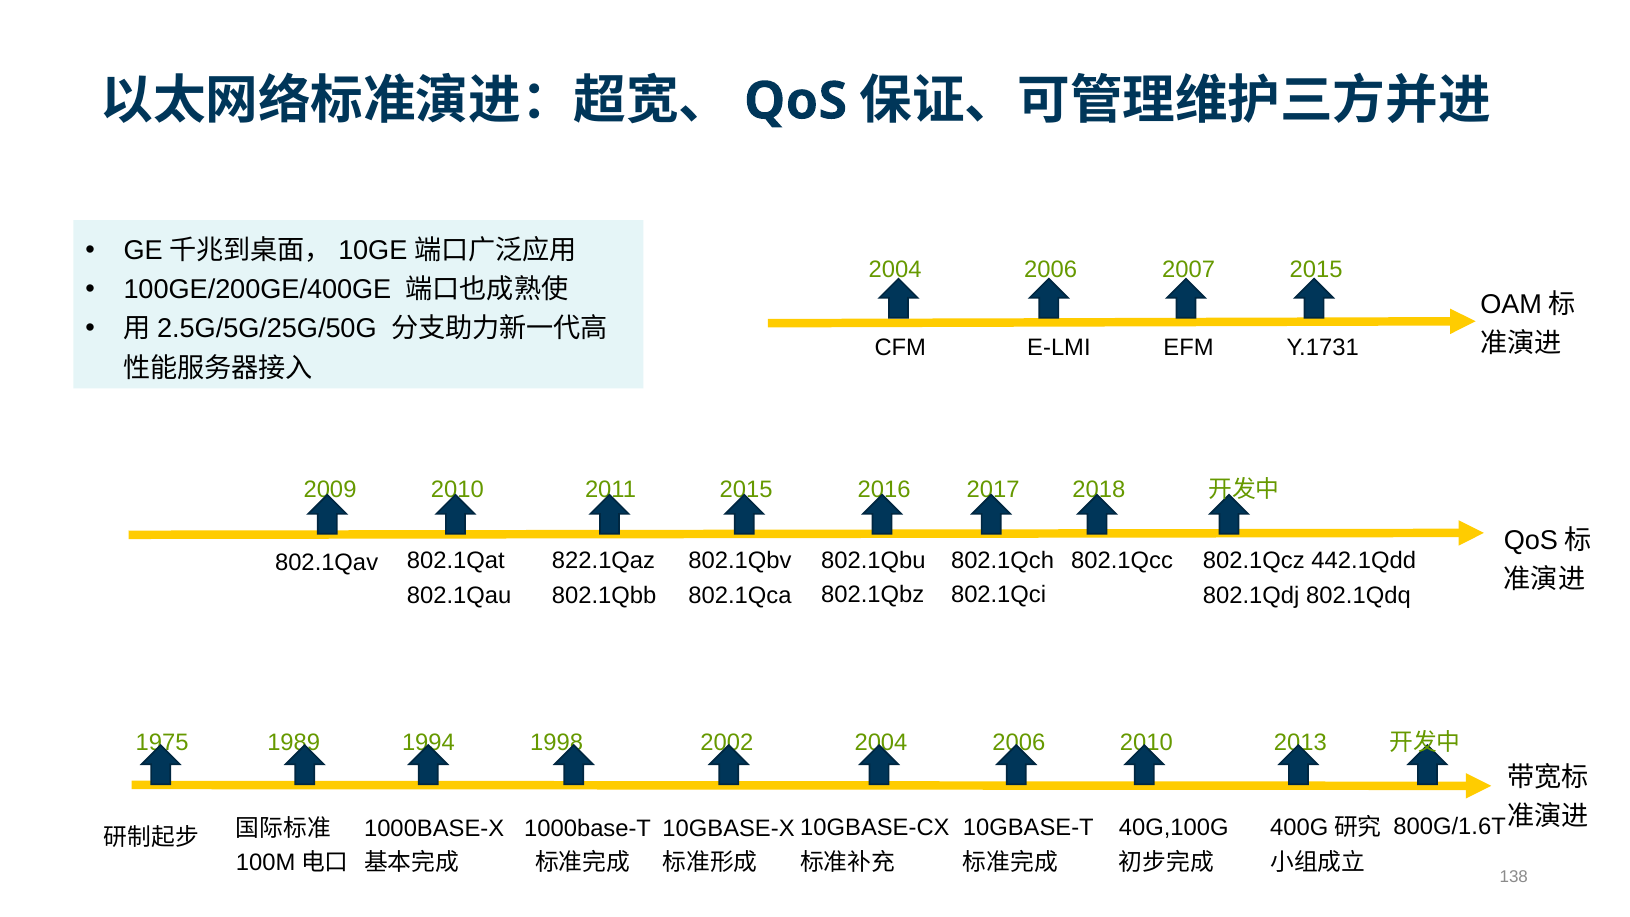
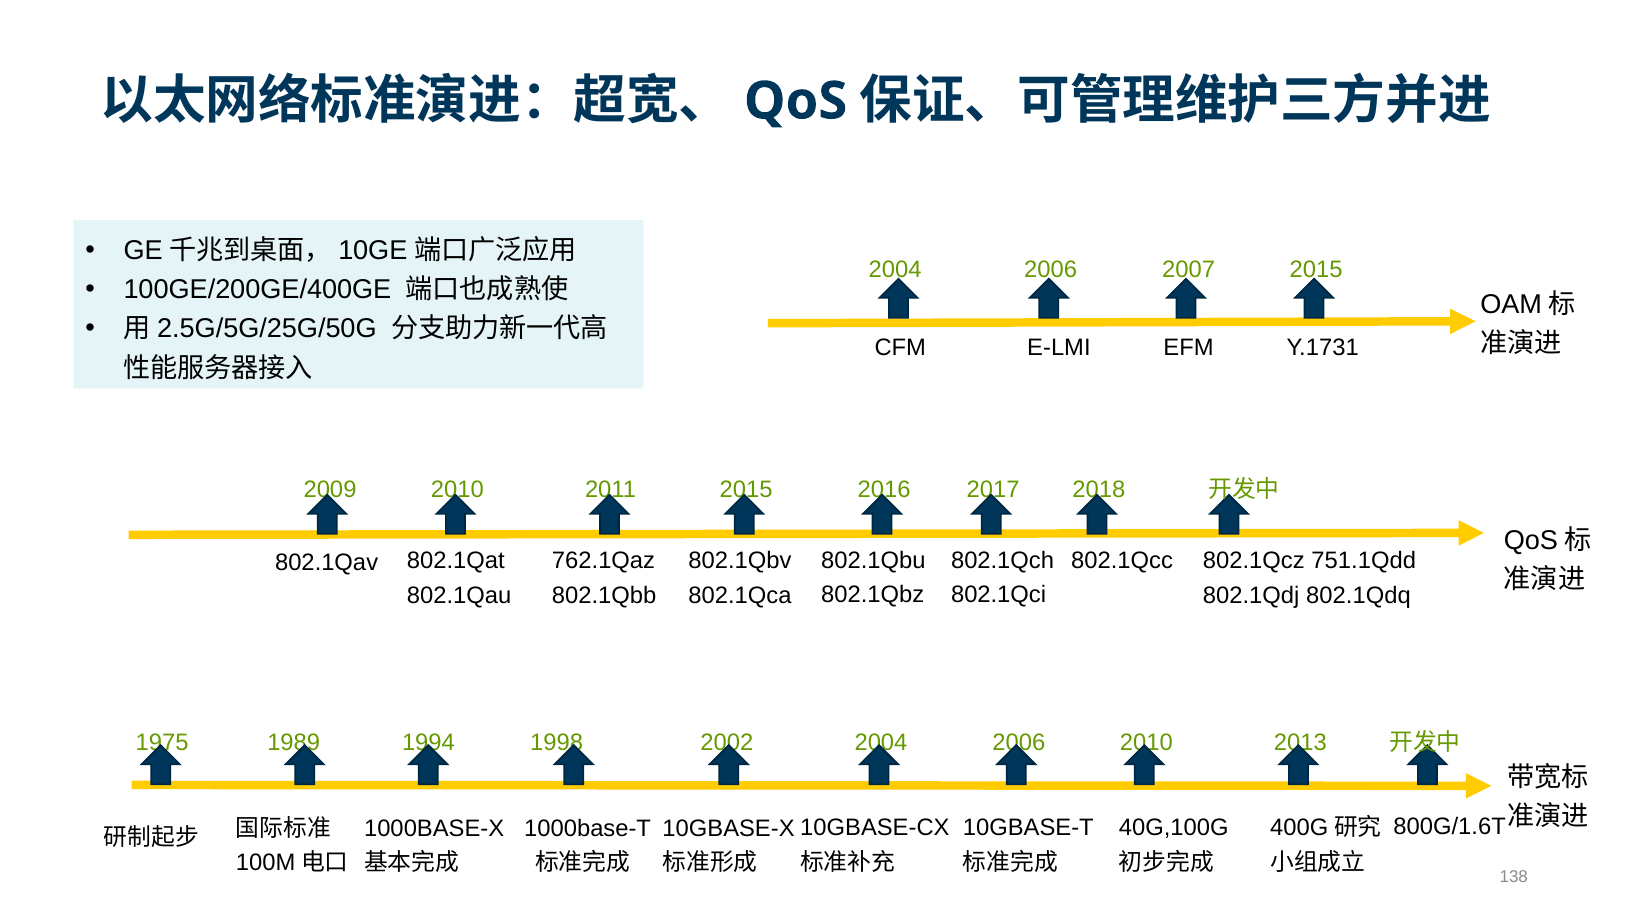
822.1Qaz: 822.1Qaz -> 762.1Qaz
442.1Qdd: 442.1Qdd -> 751.1Qdd
